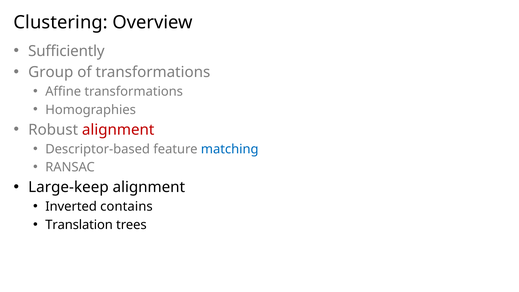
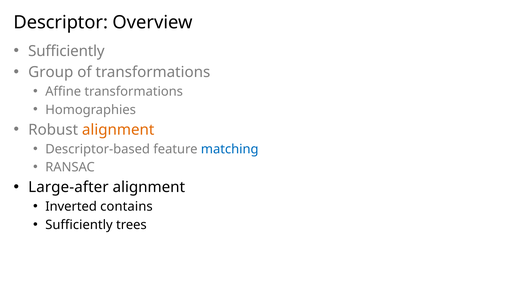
Clustering: Clustering -> Descriptor
alignment at (118, 130) colour: red -> orange
Large-keep: Large-keep -> Large-after
Translation at (79, 225): Translation -> Sufficiently
